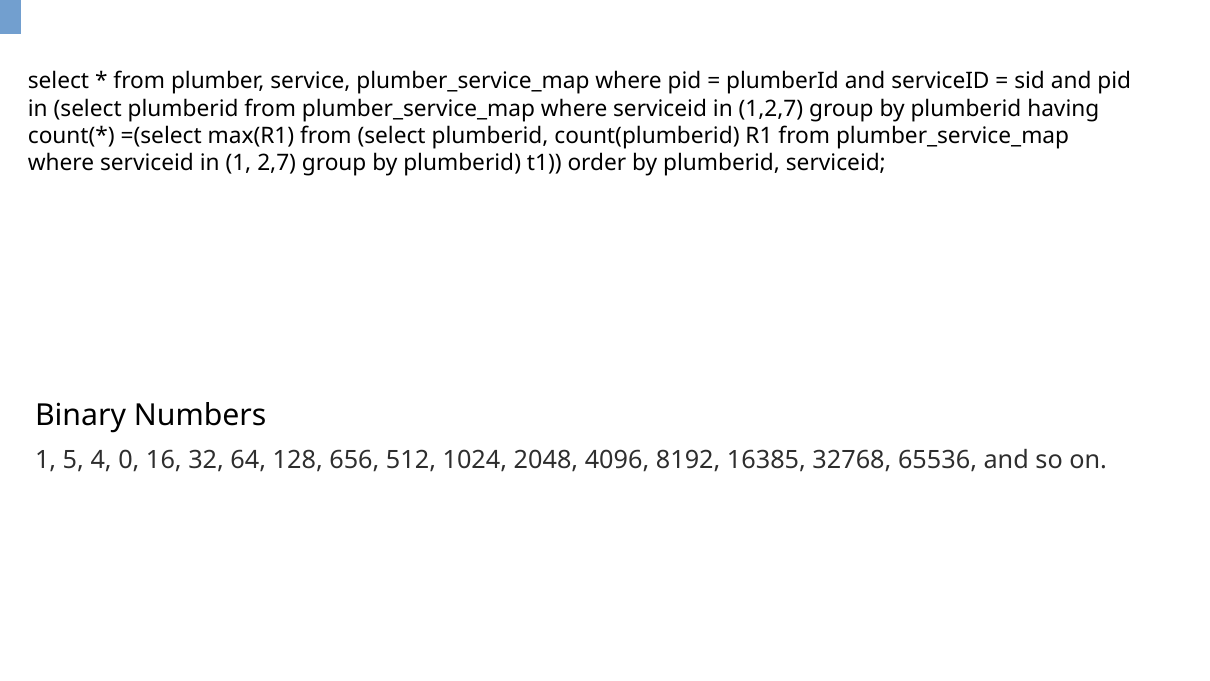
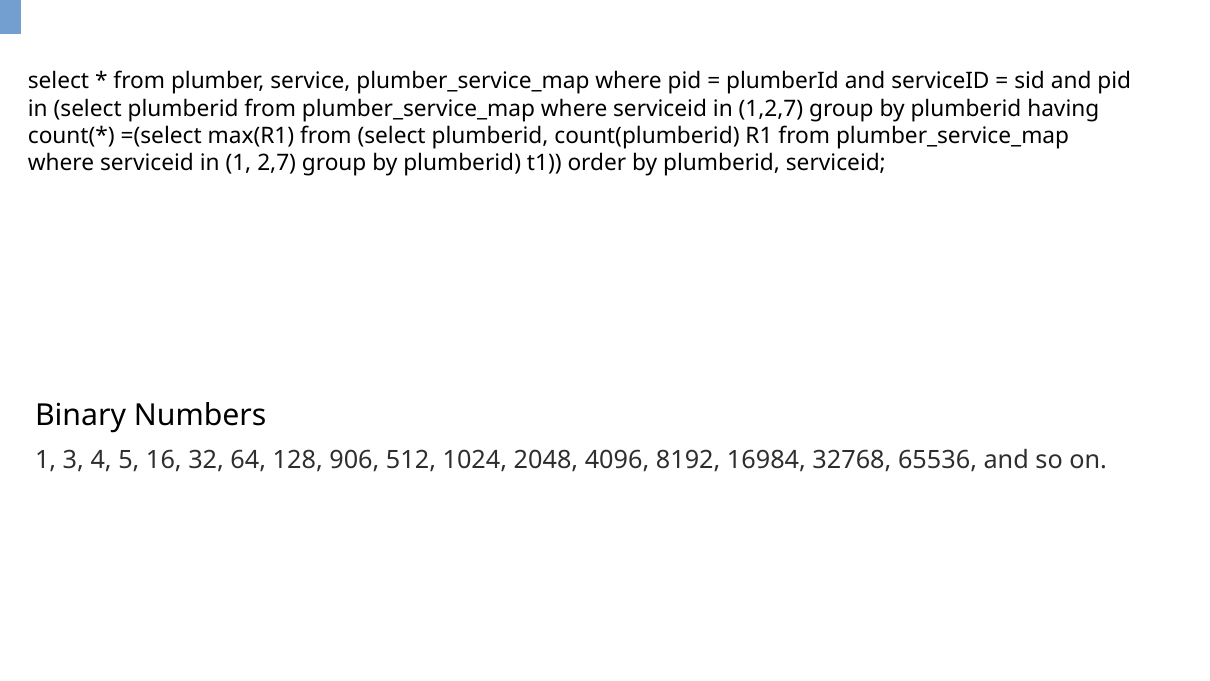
5: 5 -> 3
0: 0 -> 5
656: 656 -> 906
16385: 16385 -> 16984
